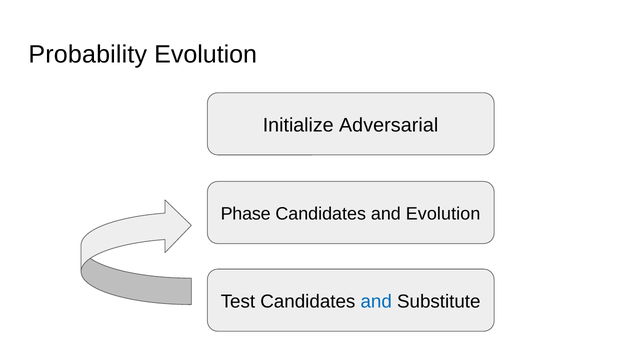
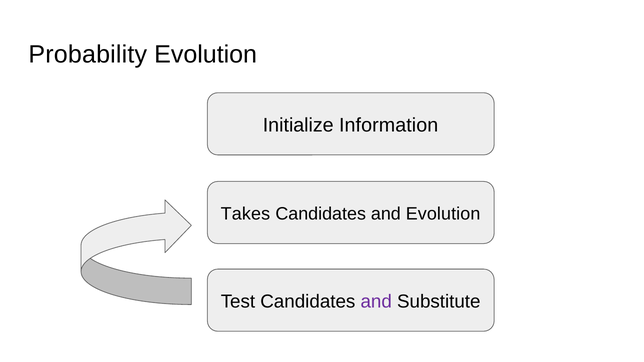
Adversarial: Adversarial -> Information
Phase: Phase -> Takes
and at (376, 302) colour: blue -> purple
